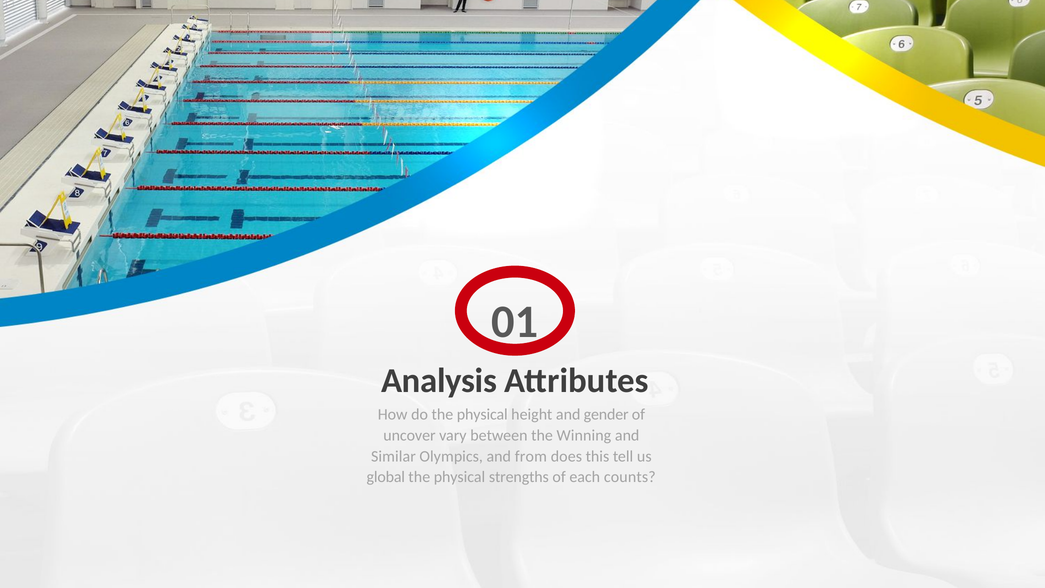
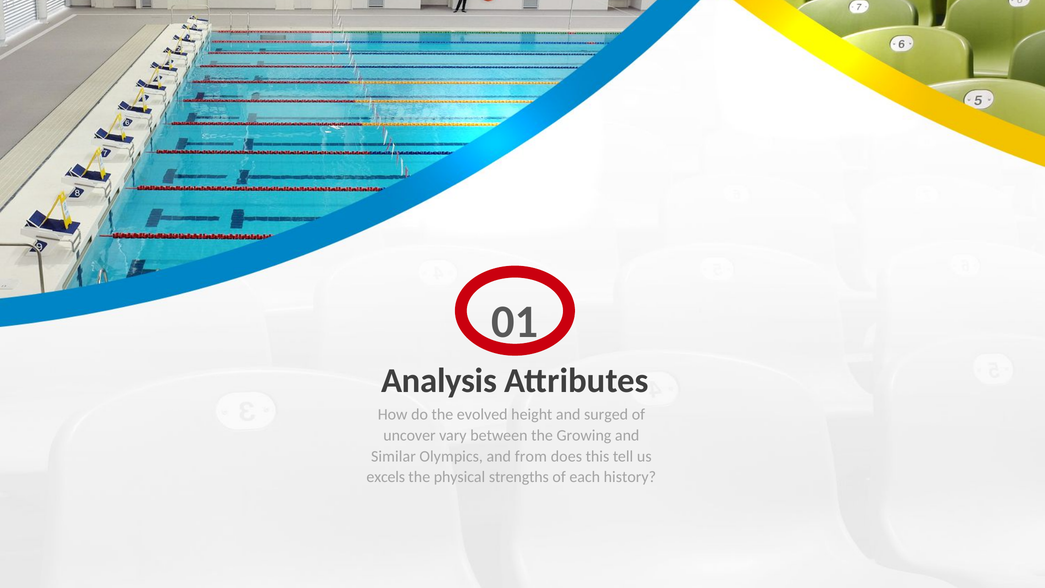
do the physical: physical -> evolved
gender: gender -> surged
Winning: Winning -> Growing
global: global -> excels
counts: counts -> history
